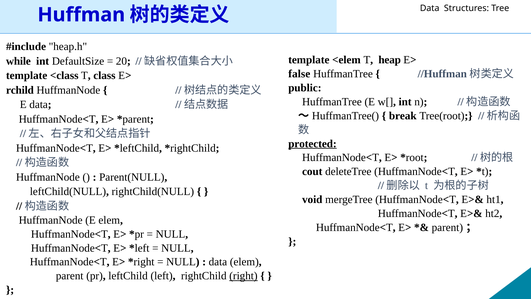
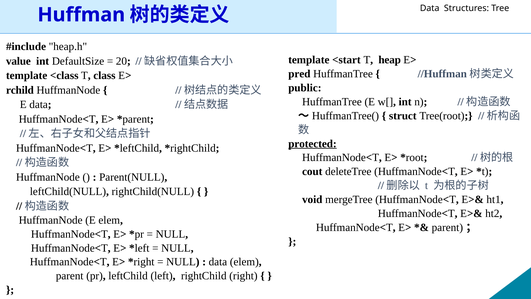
<elem: <elem -> <start
while: while -> value
false: false -> pred
break: break -> struct
right underline: present -> none
